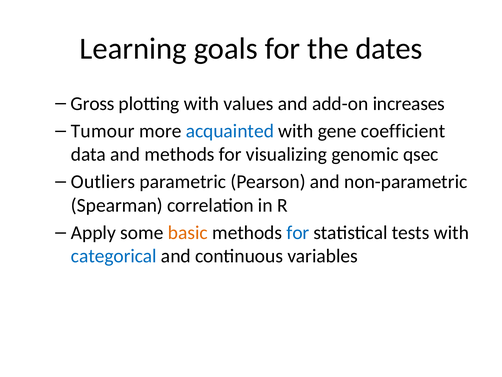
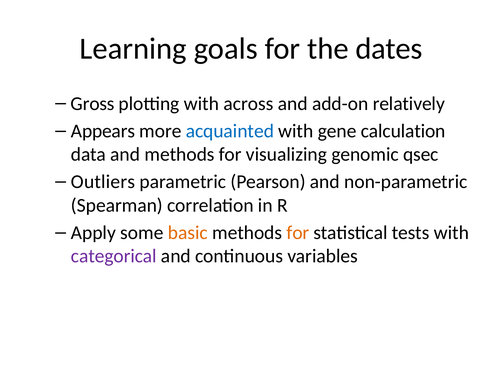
values: values -> across
increases: increases -> relatively
Tumour: Tumour -> Appears
coefficient: coefficient -> calculation
for at (298, 232) colour: blue -> orange
categorical colour: blue -> purple
